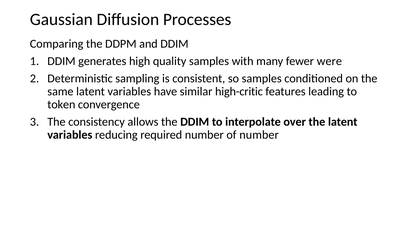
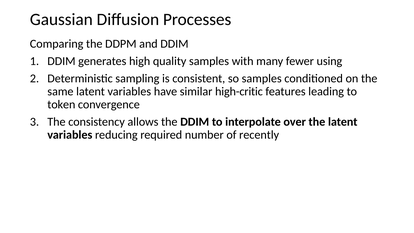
were: were -> using
of number: number -> recently
